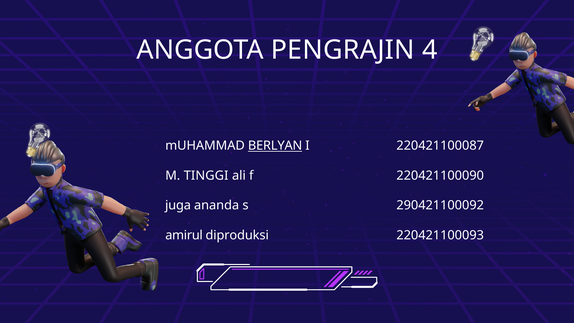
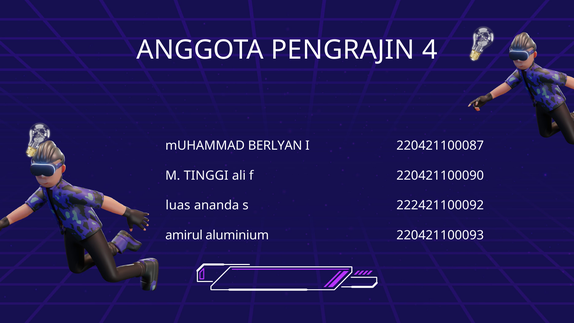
BERLYAN underline: present -> none
juga: juga -> luas
290421100092: 290421100092 -> 222421100092
diproduksi: diproduksi -> aluminium
